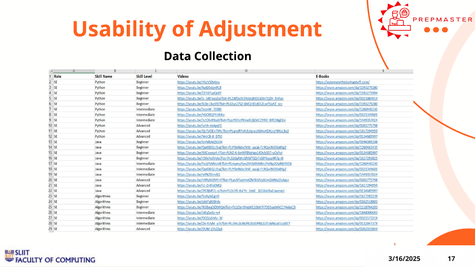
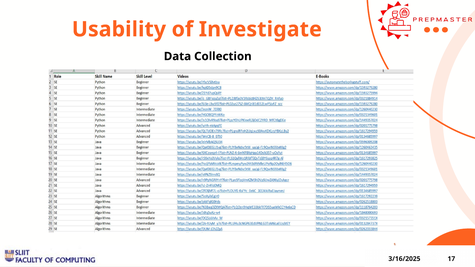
Adjustment: Adjustment -> Investigate
